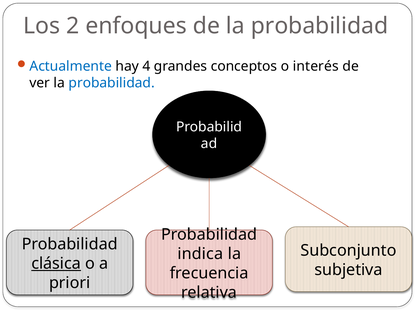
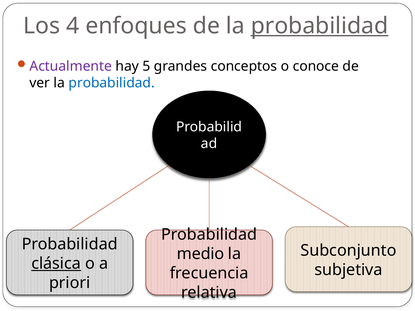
2: 2 -> 4
probabilidad at (320, 26) underline: none -> present
Actualmente colour: blue -> purple
4: 4 -> 5
interés: interés -> conoce
indica: indica -> medio
